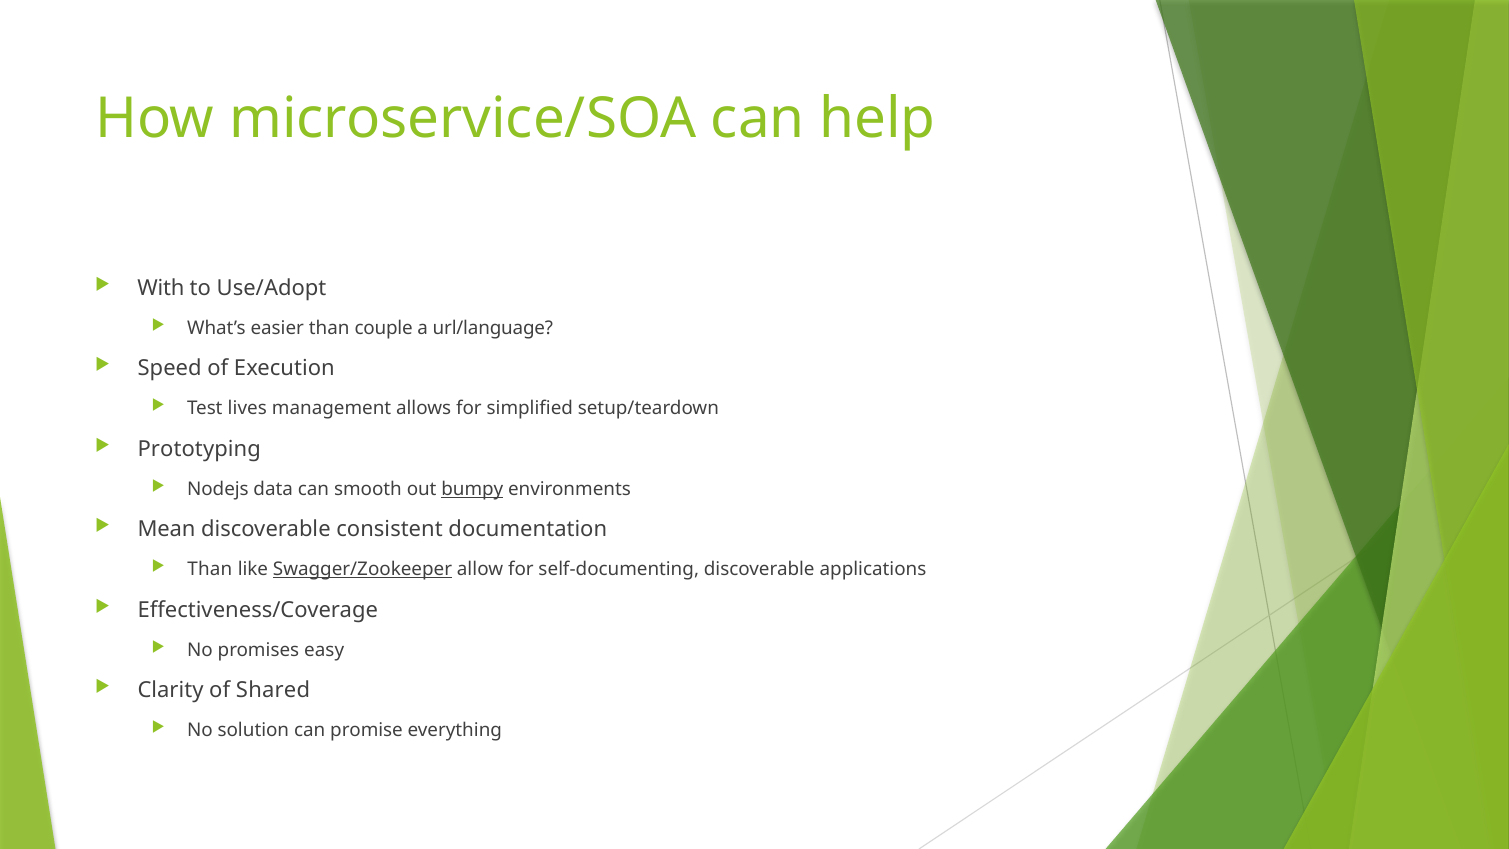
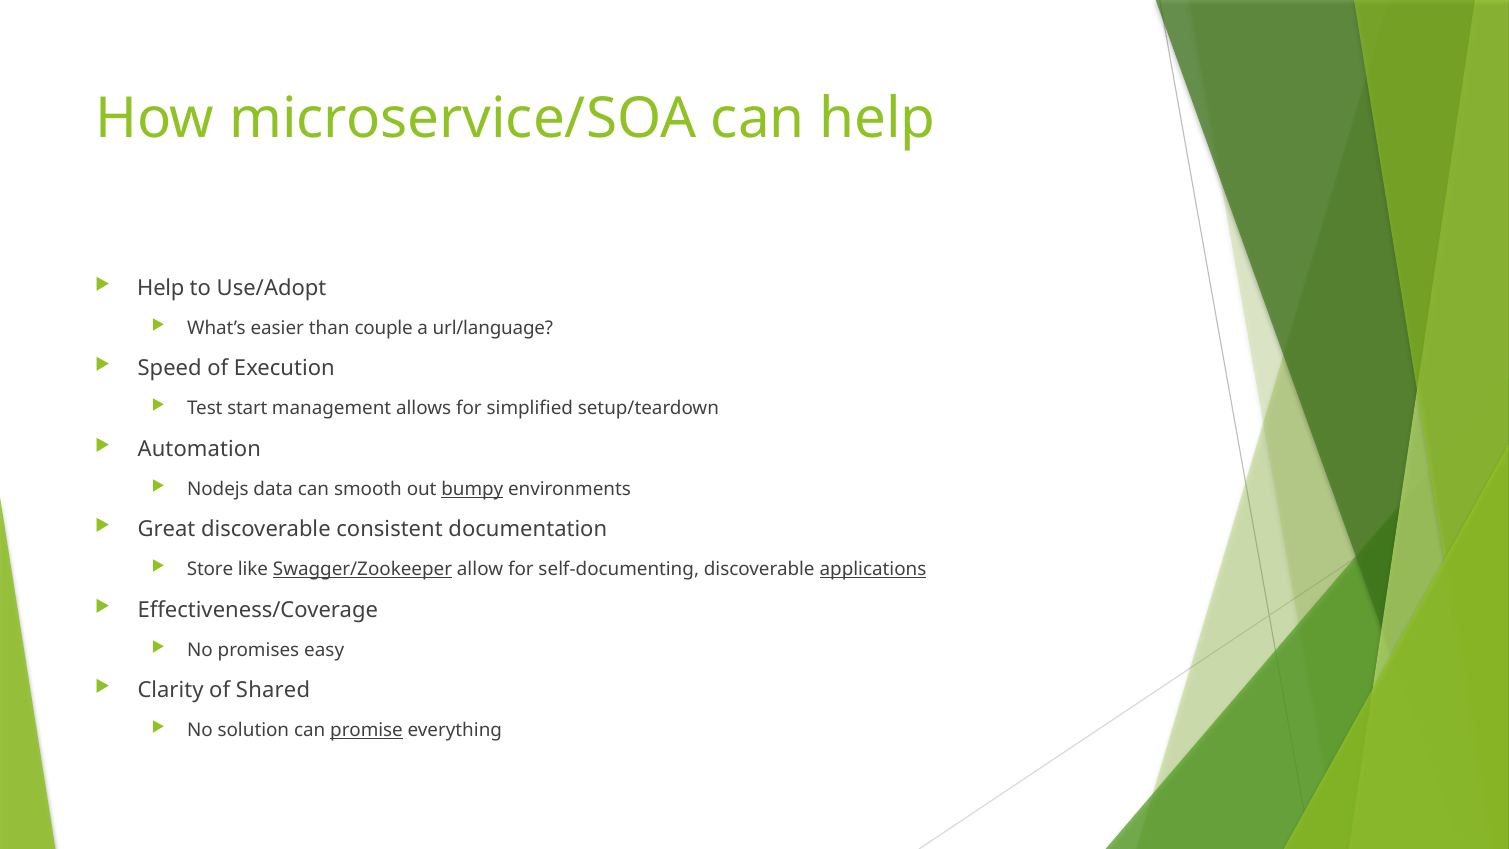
With at (161, 288): With -> Help
lives: lives -> start
Prototyping: Prototyping -> Automation
Mean: Mean -> Great
Than at (210, 569): Than -> Store
applications underline: none -> present
promise underline: none -> present
